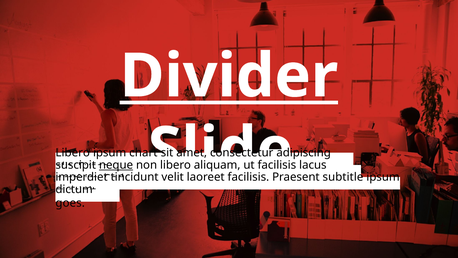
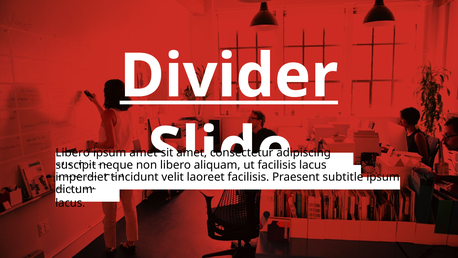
ipsum chart: chart -> amet
neque underline: present -> none
goes at (70, 203): goes -> lacus
